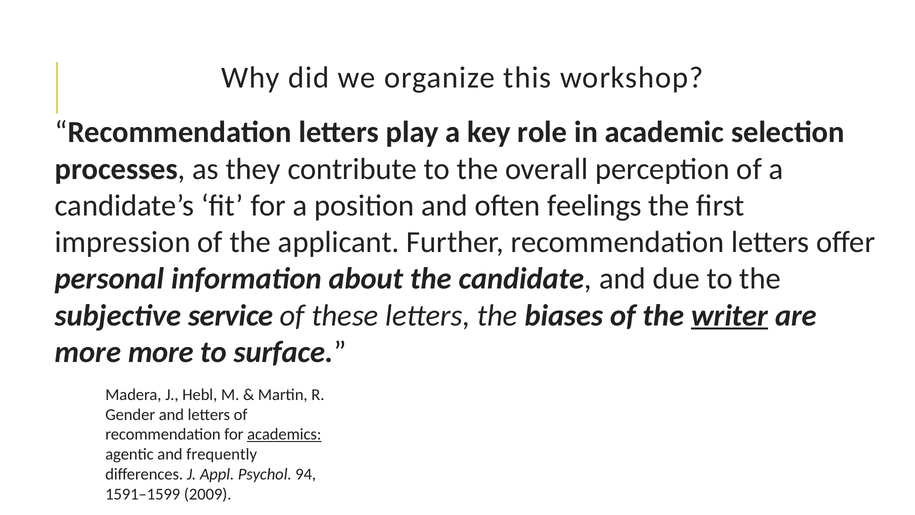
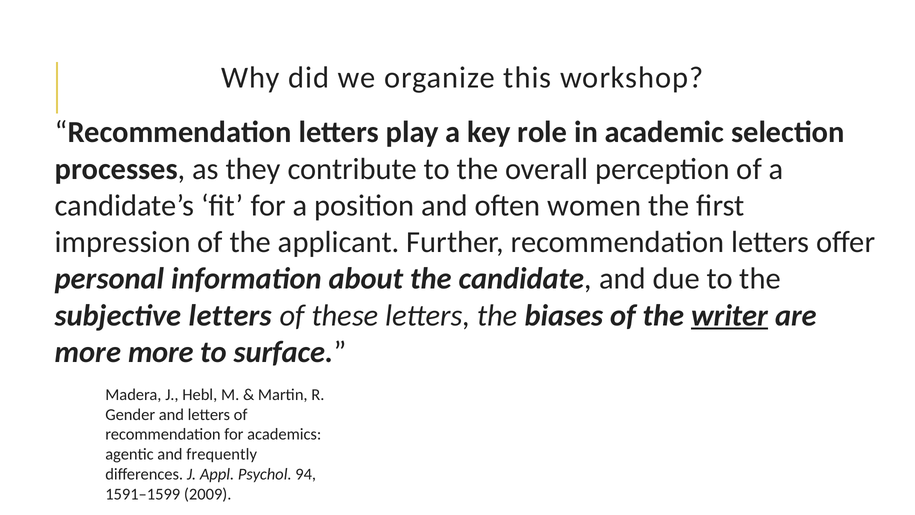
feelings: feelings -> women
subjective service: service -> letters
academics underline: present -> none
